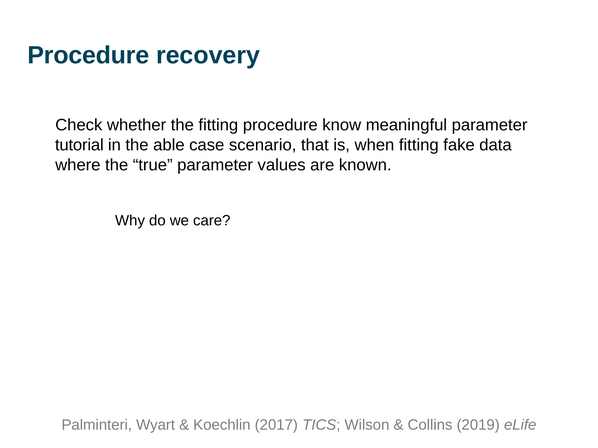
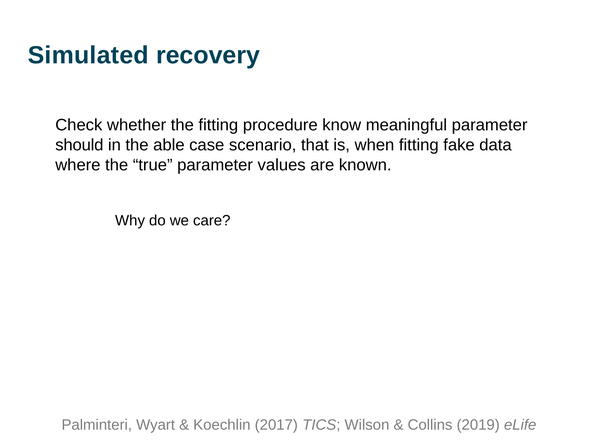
Procedure at (88, 55): Procedure -> Simulated
tutorial: tutorial -> should
